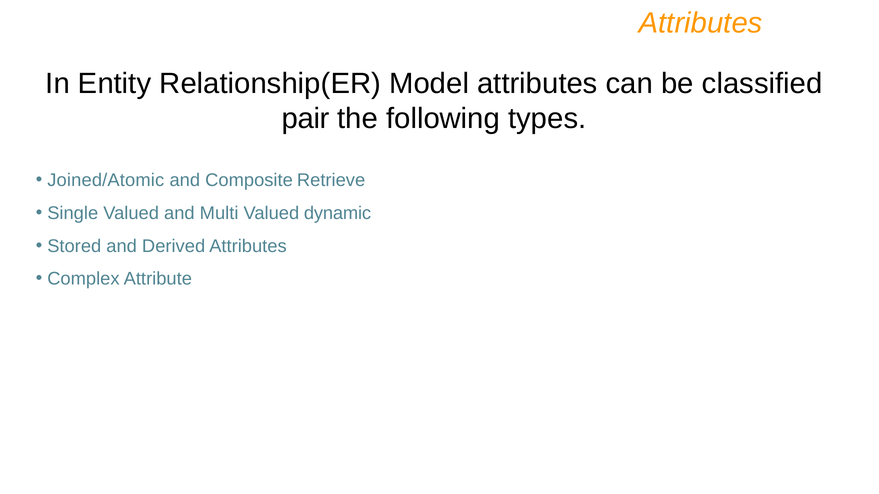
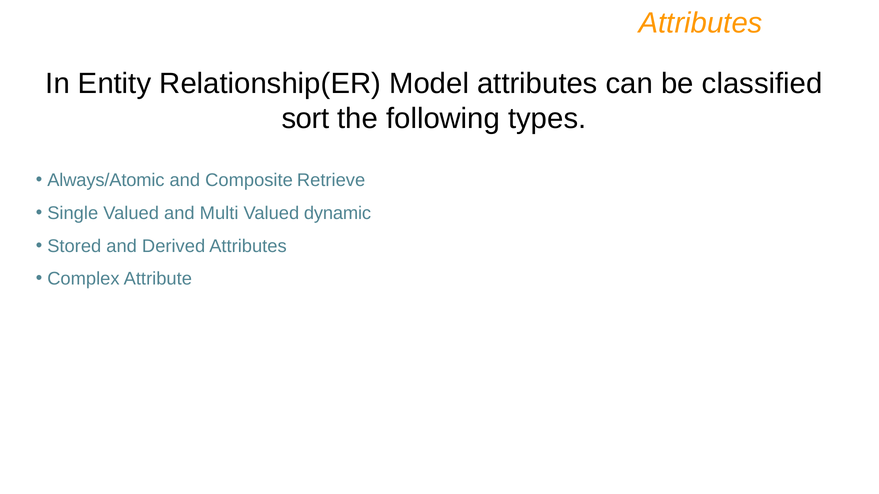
pair: pair -> sort
Joined/Atomic: Joined/Atomic -> Always/Atomic
